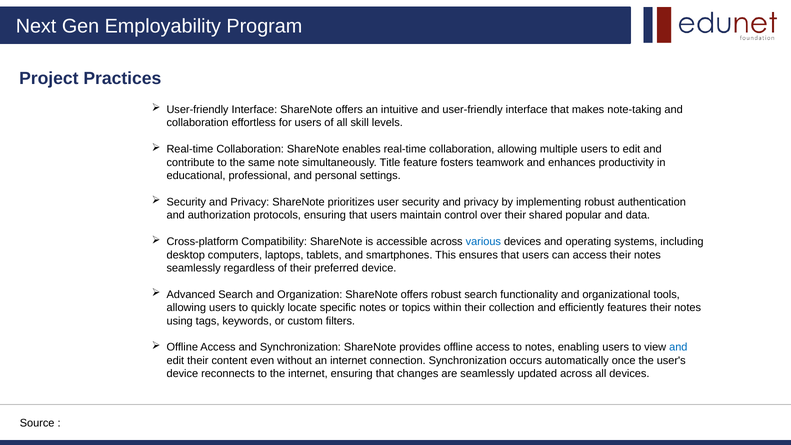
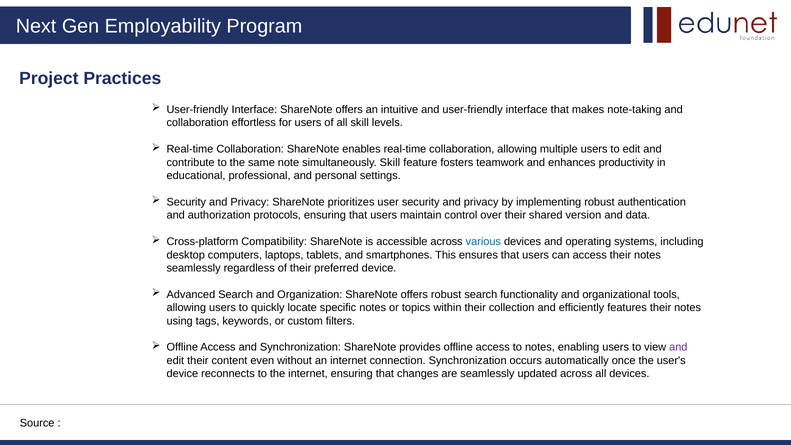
simultaneously Title: Title -> Skill
popular: popular -> version
and at (678, 347) colour: blue -> purple
